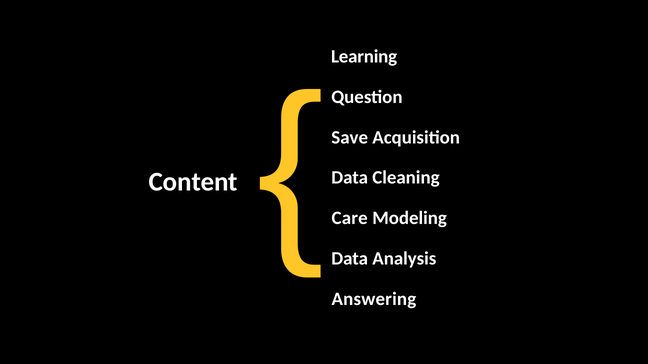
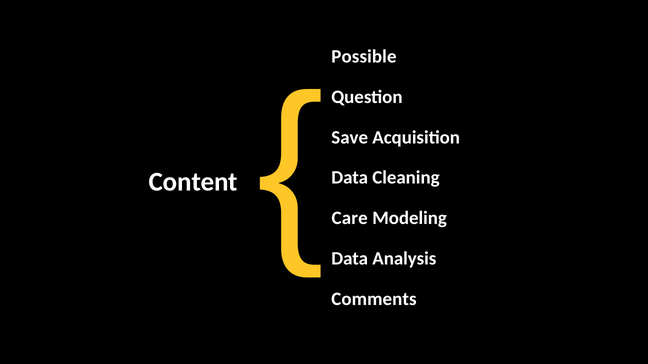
Learning: Learning -> Possible
Answering: Answering -> Comments
